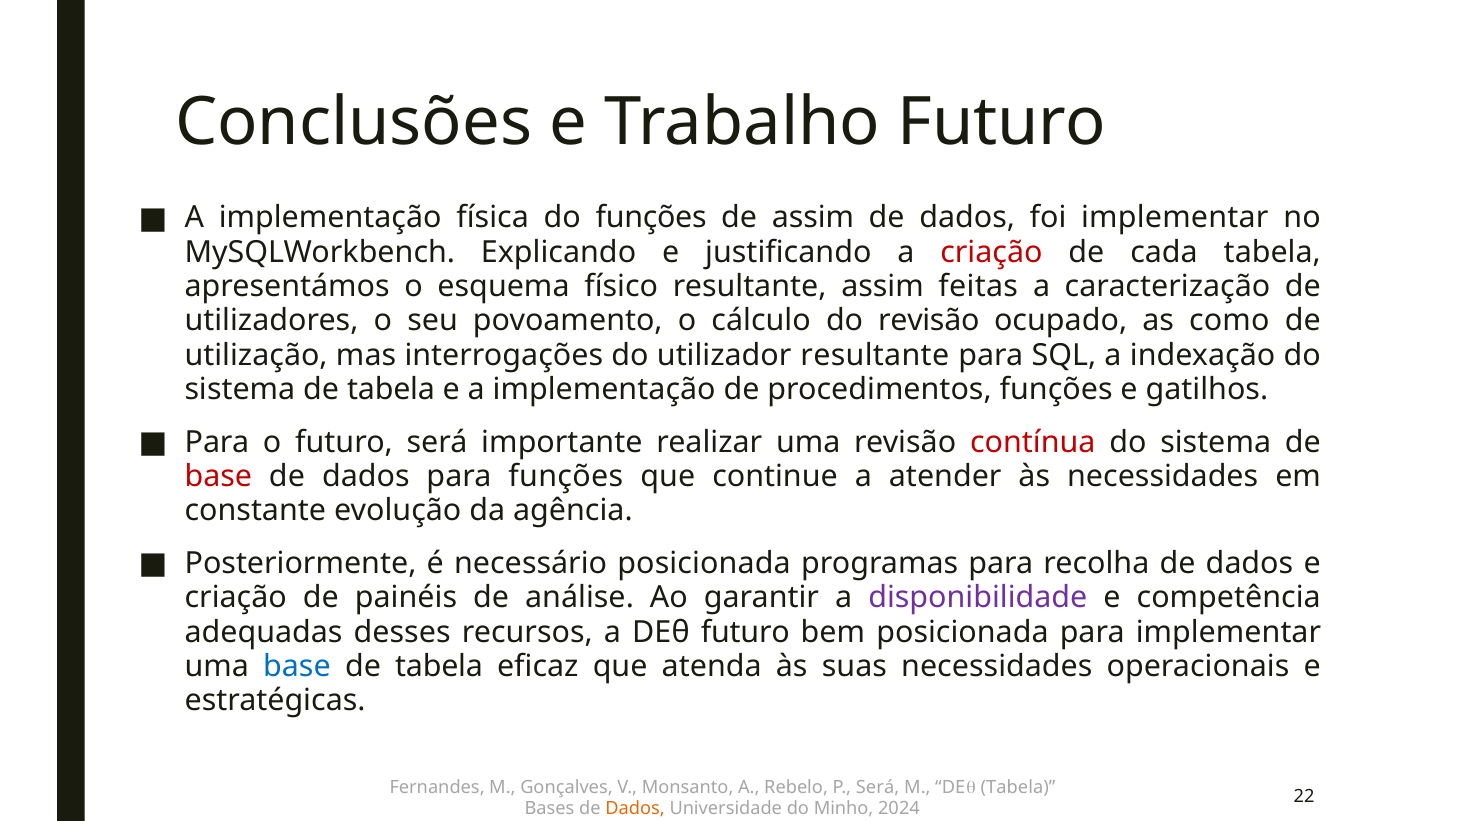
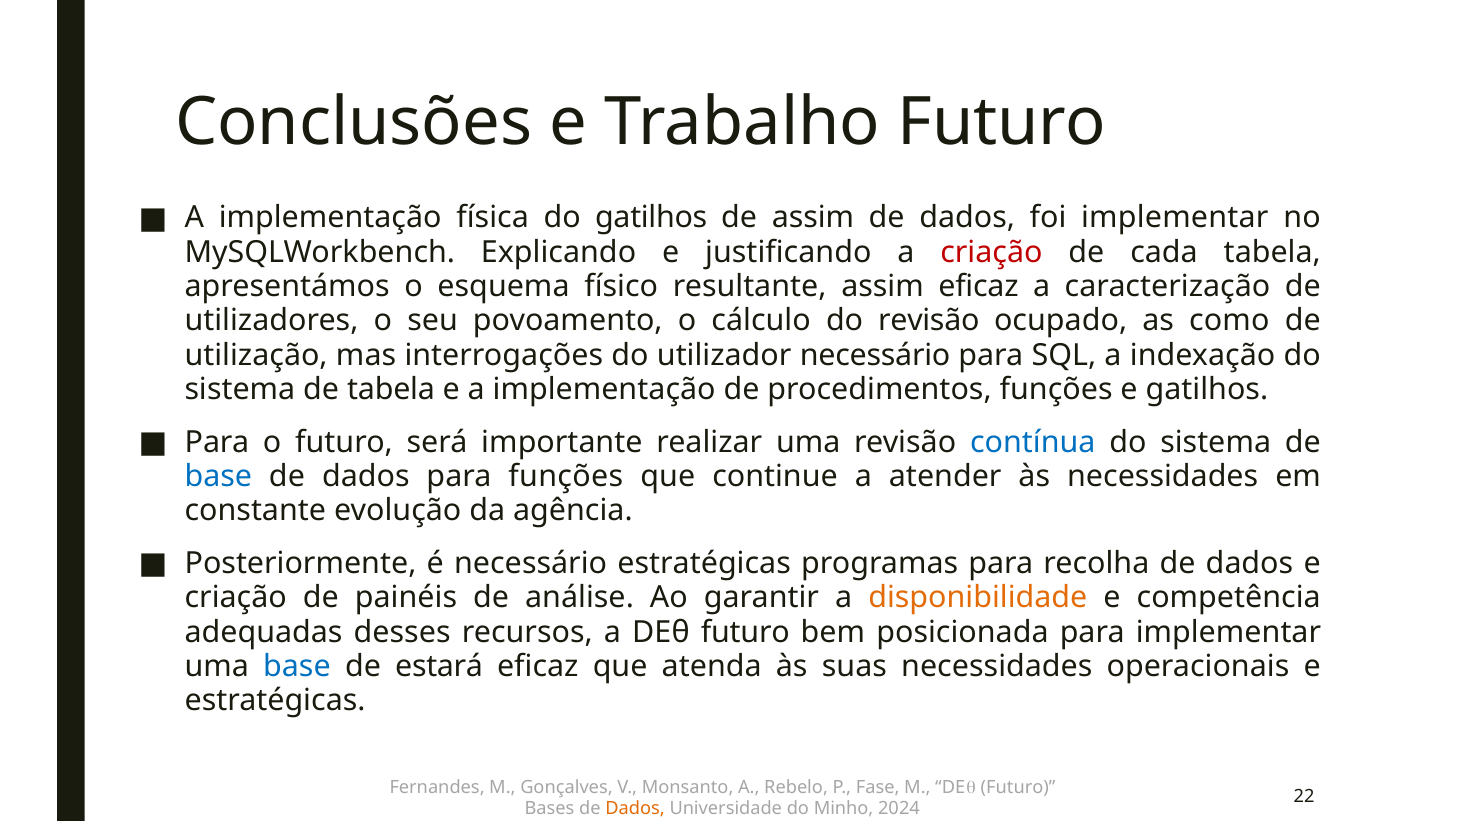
do funções: funções -> gatilhos
assim feitas: feitas -> eficaz
utilizador resultante: resultante -> necessário
contínua colour: red -> blue
base at (218, 477) colour: red -> blue
necessário posicionada: posicionada -> estratégicas
disponibilidade colour: purple -> orange
tabela at (439, 667): tabela -> estará
P Será: Será -> Fase
DEq Tabela: Tabela -> Futuro
